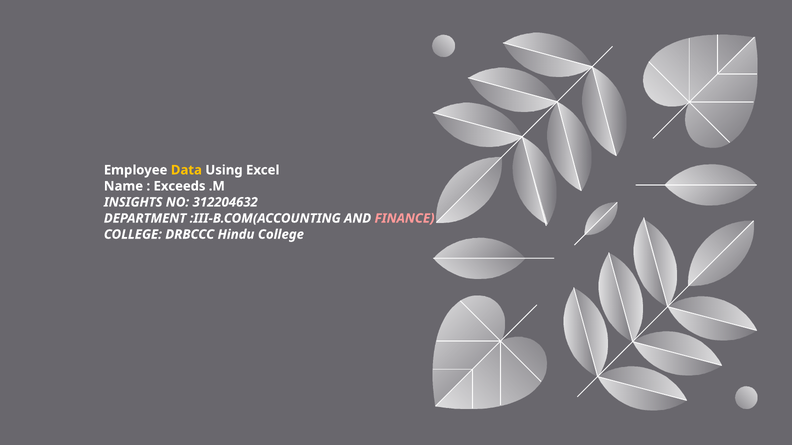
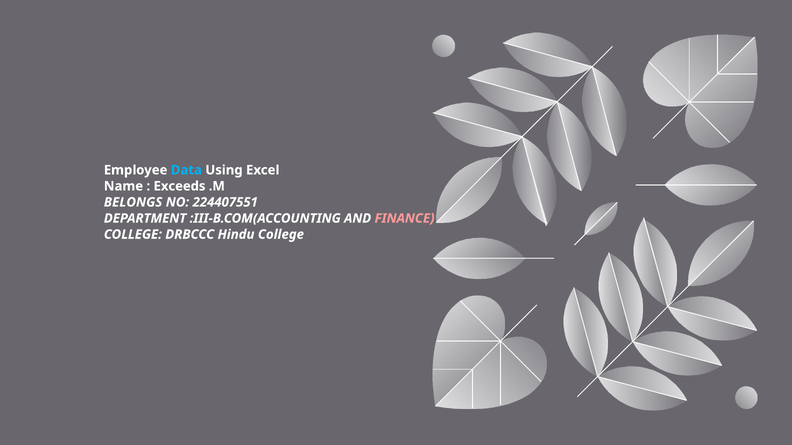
Data colour: yellow -> light blue
INSIGHTS: INSIGHTS -> BELONGS
312204632: 312204632 -> 224407551
